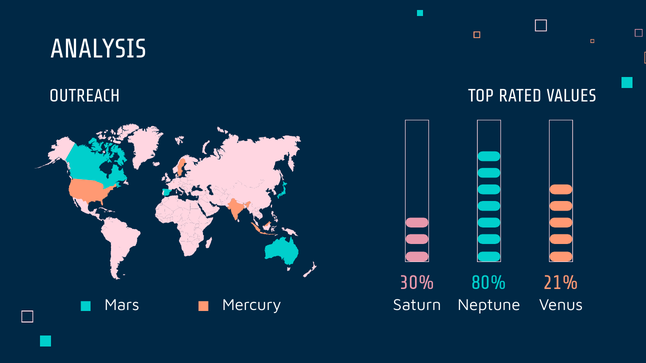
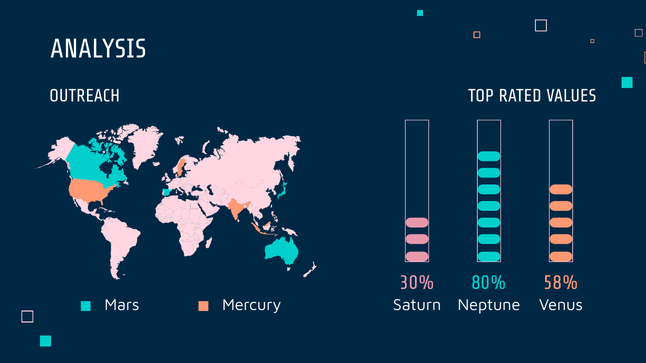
21%: 21% -> 58%
